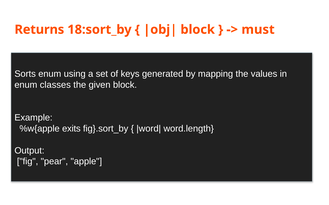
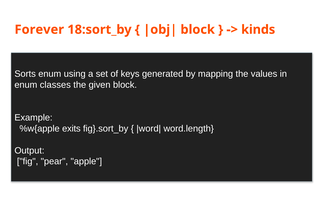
Returns: Returns -> Forever
must: must -> kinds
